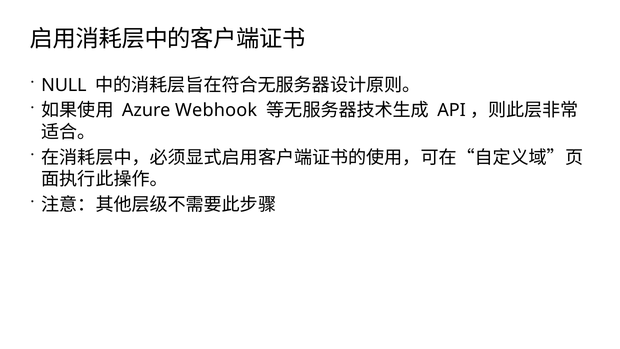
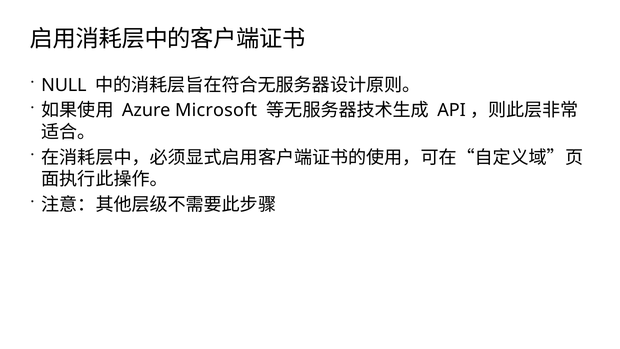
Webhook: Webhook -> Microsoft
